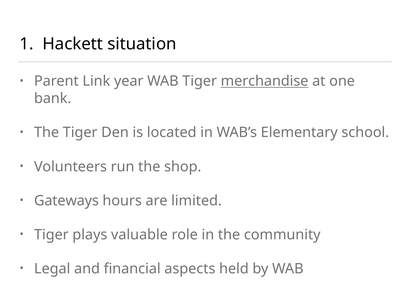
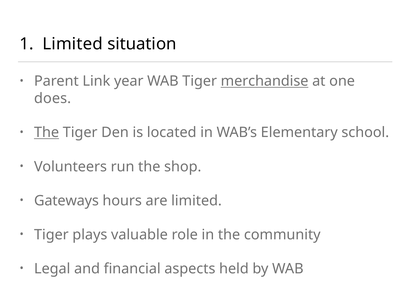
1 Hackett: Hackett -> Limited
bank: bank -> does
The at (47, 133) underline: none -> present
